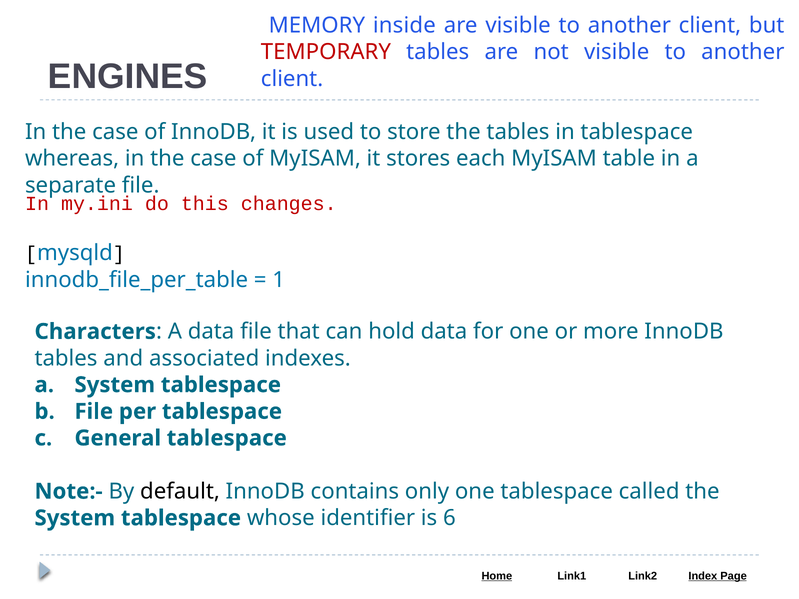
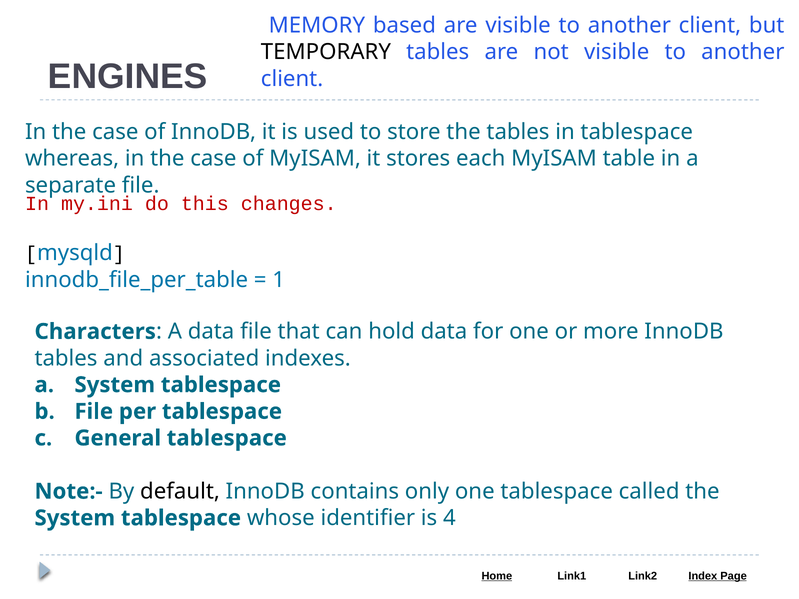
inside: inside -> based
TEMPORARY colour: red -> black
6: 6 -> 4
